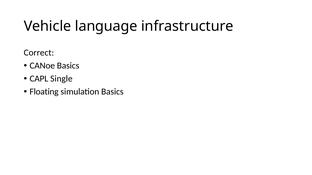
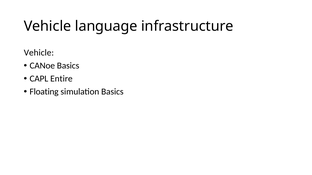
Correct at (39, 53): Correct -> Vehicle
Single: Single -> Entire
